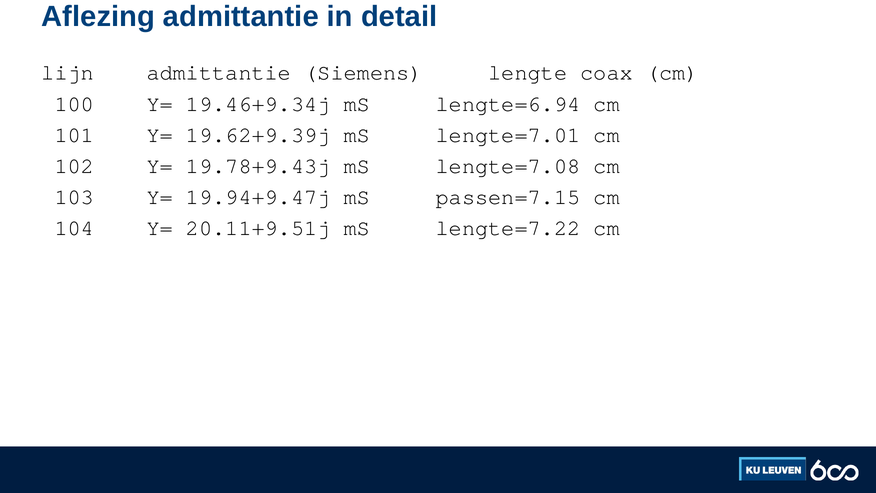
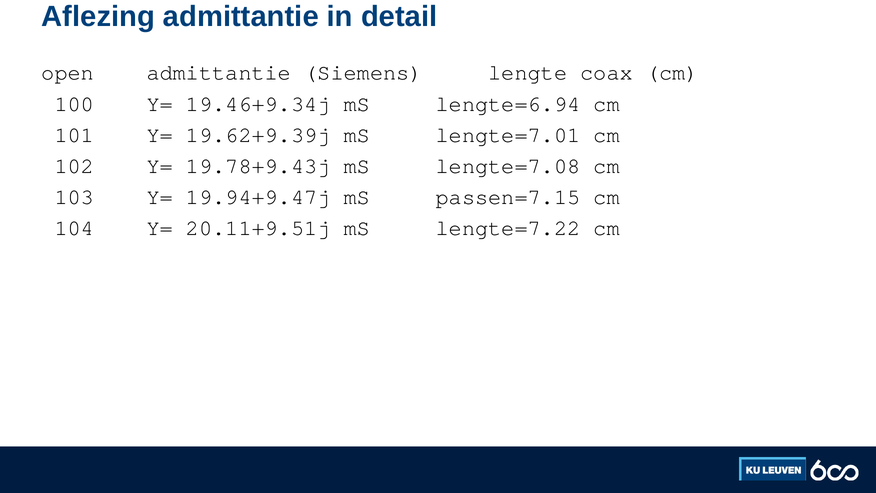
lijn: lijn -> open
